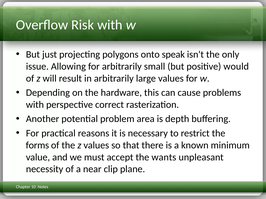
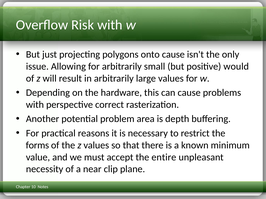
onto speak: speak -> cause
wants: wants -> entire
